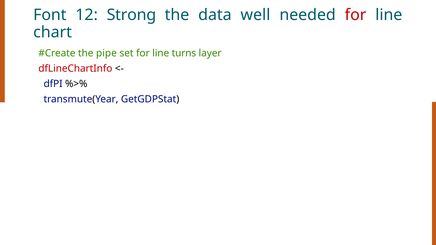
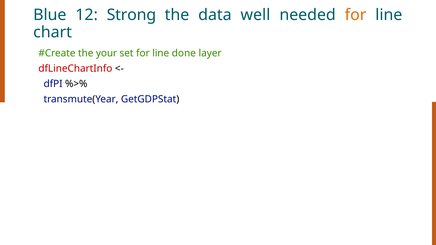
Font: Font -> Blue
for at (356, 15) colour: red -> orange
pipe: pipe -> your
turns: turns -> done
